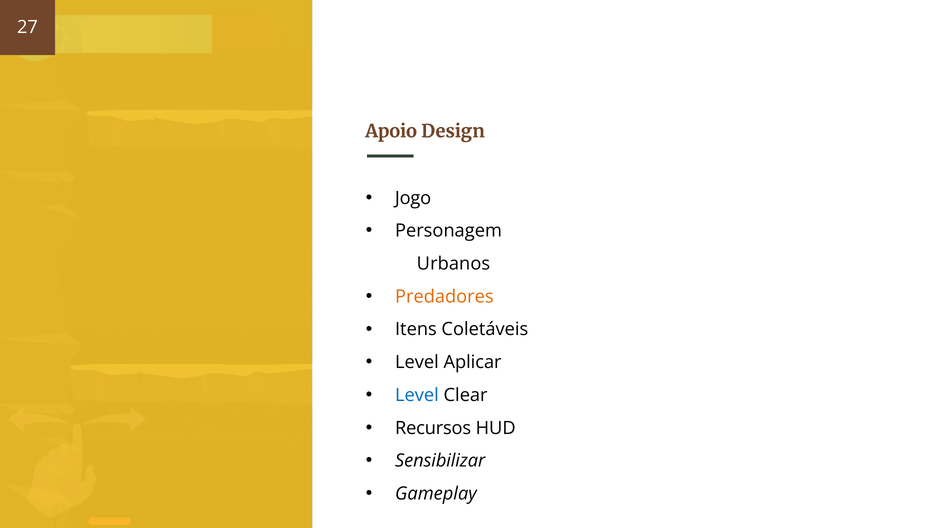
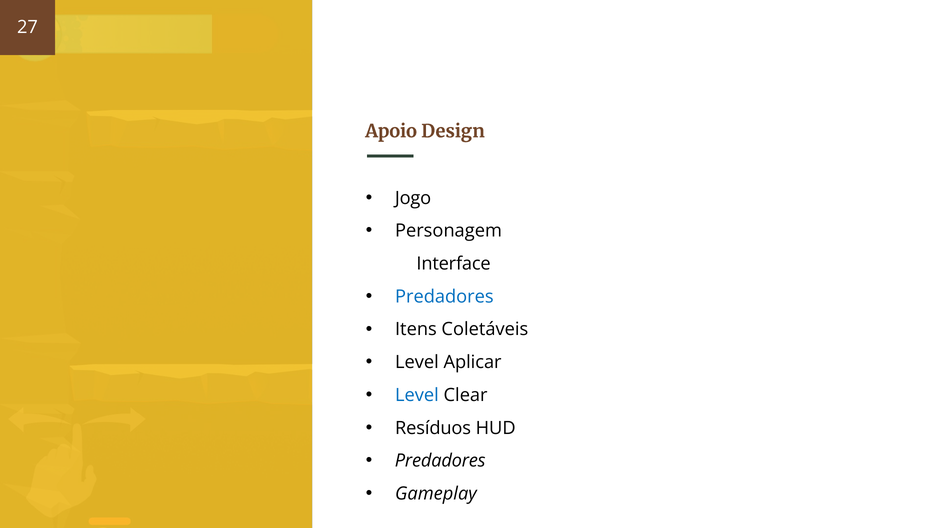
Urbanos: Urbanos -> Interface
Predadores at (444, 296) colour: orange -> blue
Recursos: Recursos -> Resíduos
Sensibilizar at (440, 461): Sensibilizar -> Predadores
